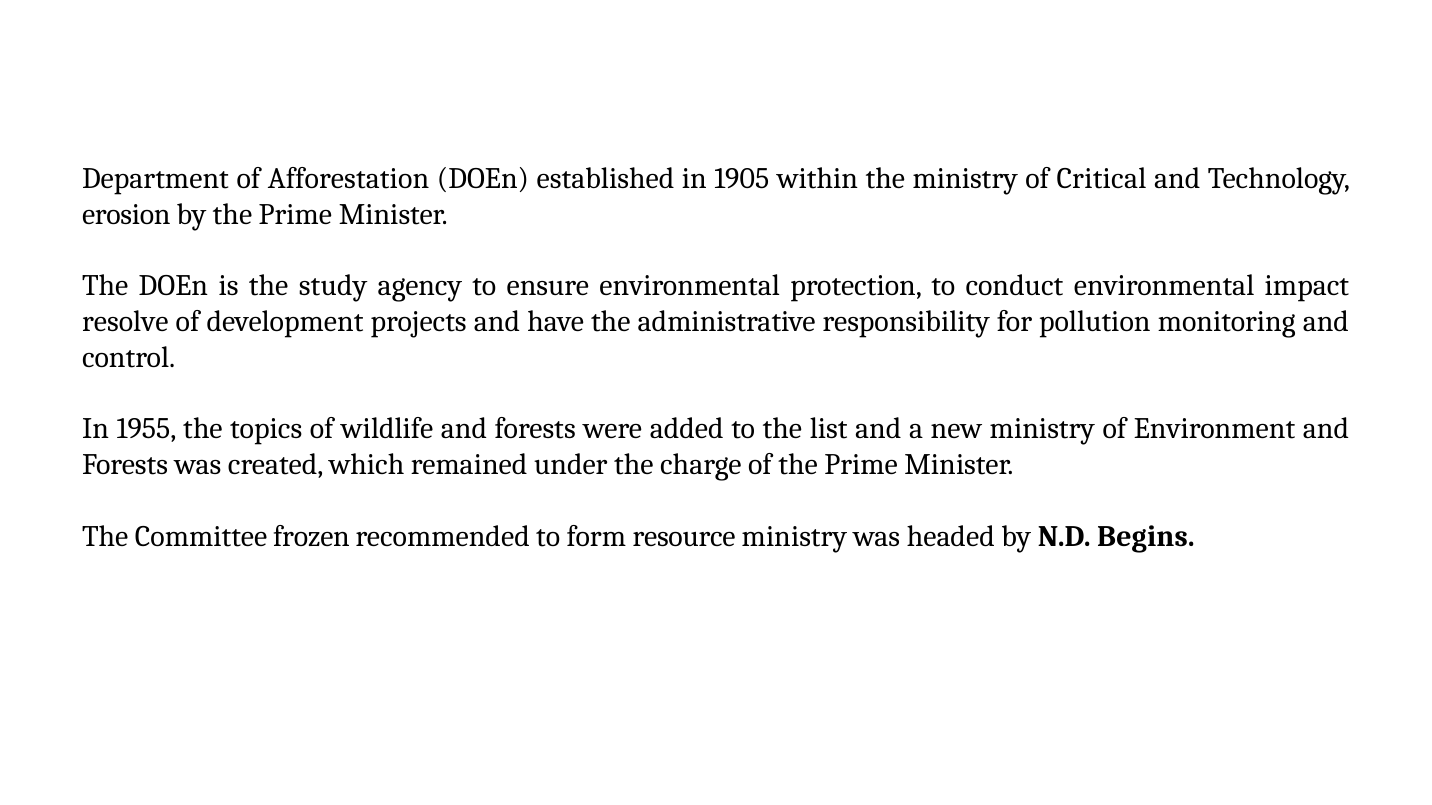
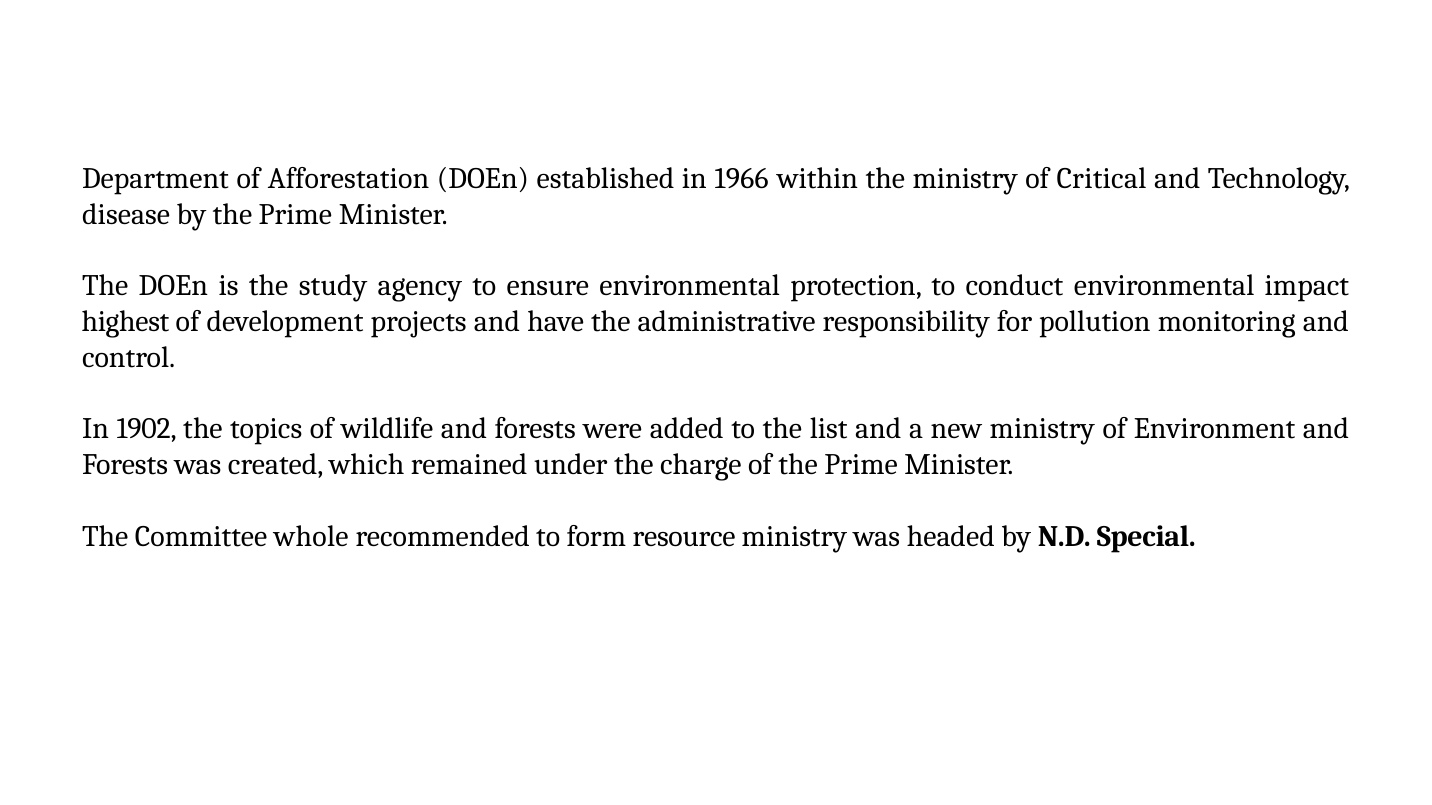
1905: 1905 -> 1966
erosion: erosion -> disease
resolve: resolve -> highest
1955: 1955 -> 1902
frozen: frozen -> whole
Begins: Begins -> Special
